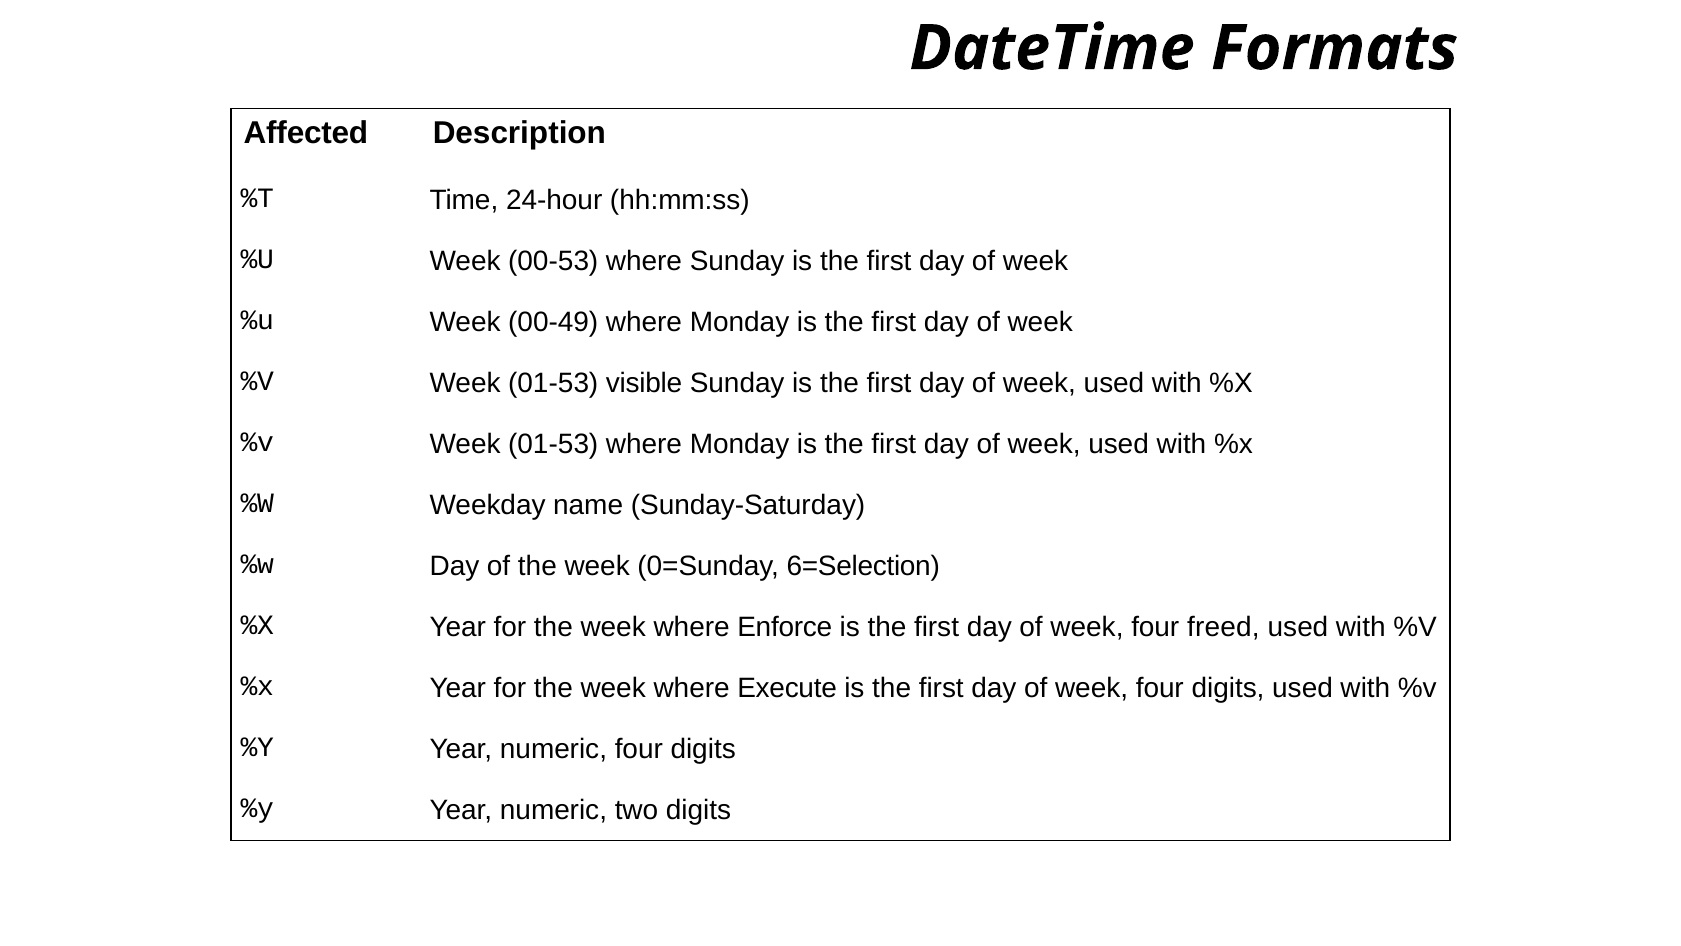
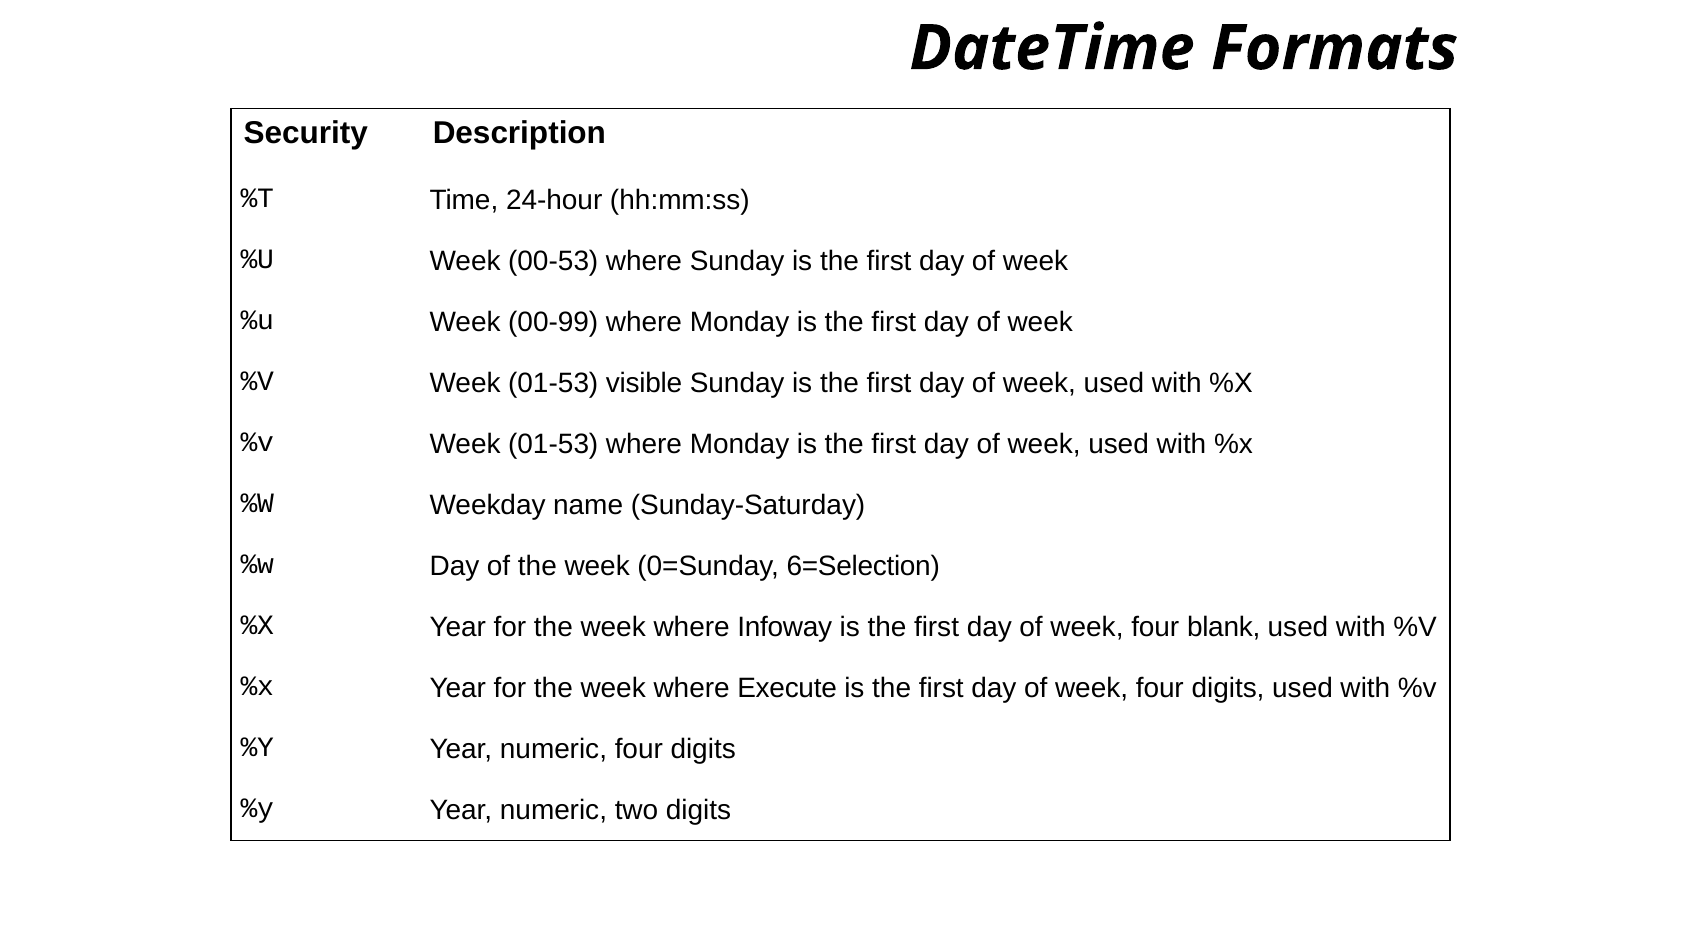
Affected: Affected -> Security
00-49: 00-49 -> 00-99
Enforce: Enforce -> Infoway
freed: freed -> blank
